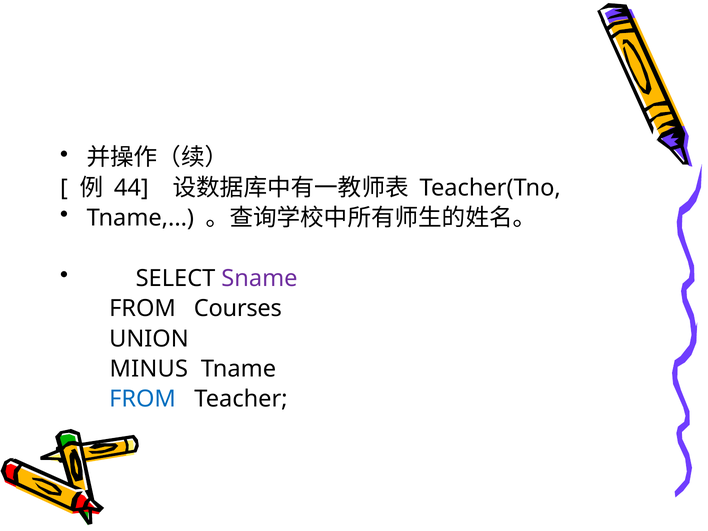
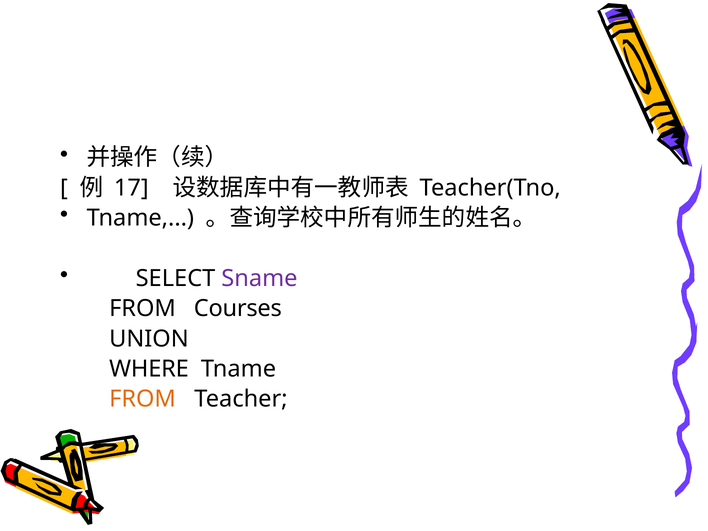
44: 44 -> 17
MINUS: MINUS -> WHERE
FROM at (143, 399) colour: blue -> orange
